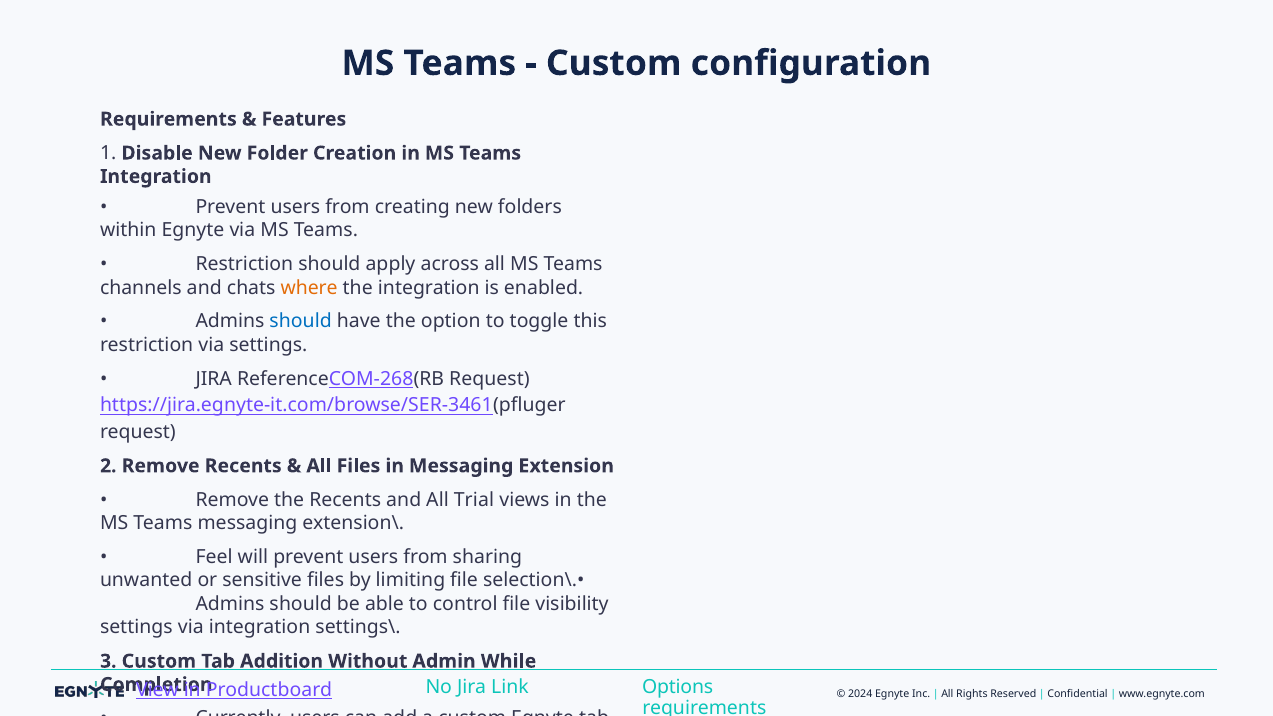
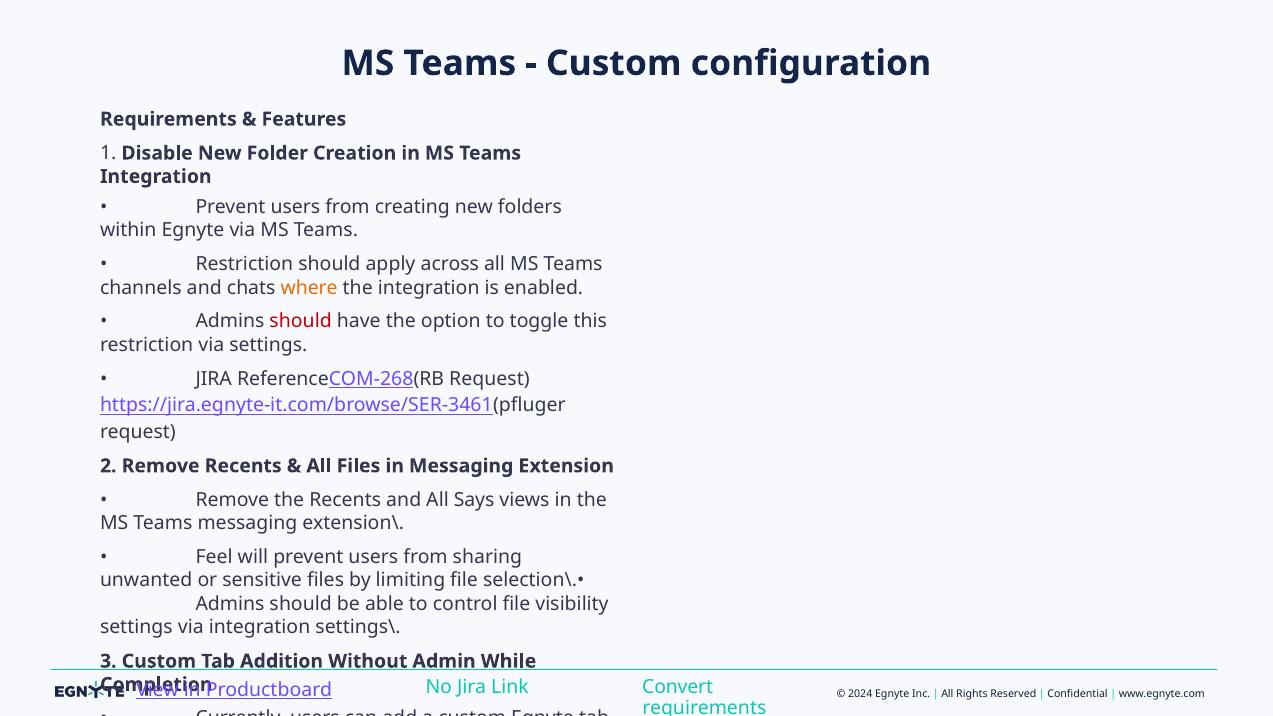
should at (301, 322) colour: blue -> red
Trial: Trial -> Says
Options: Options -> Convert
